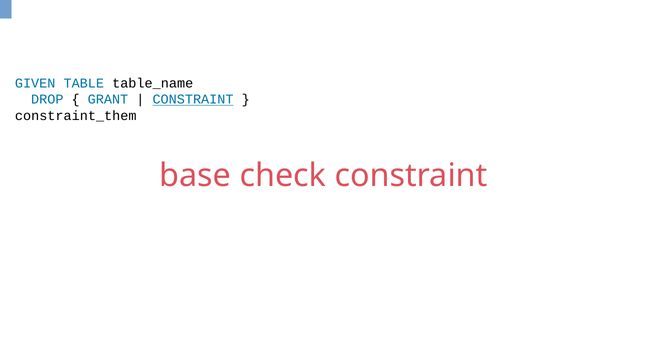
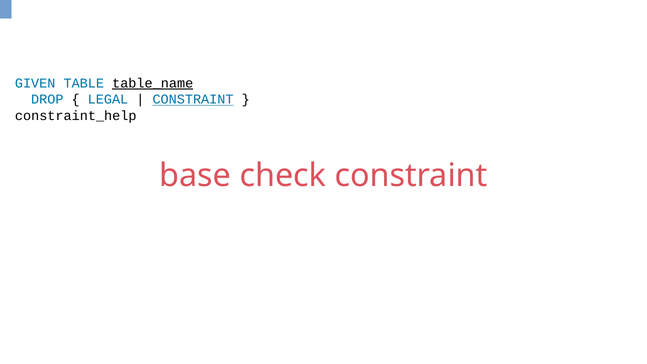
table_name underline: none -> present
GRANT: GRANT -> LEGAL
constraint_them: constraint_them -> constraint_help
